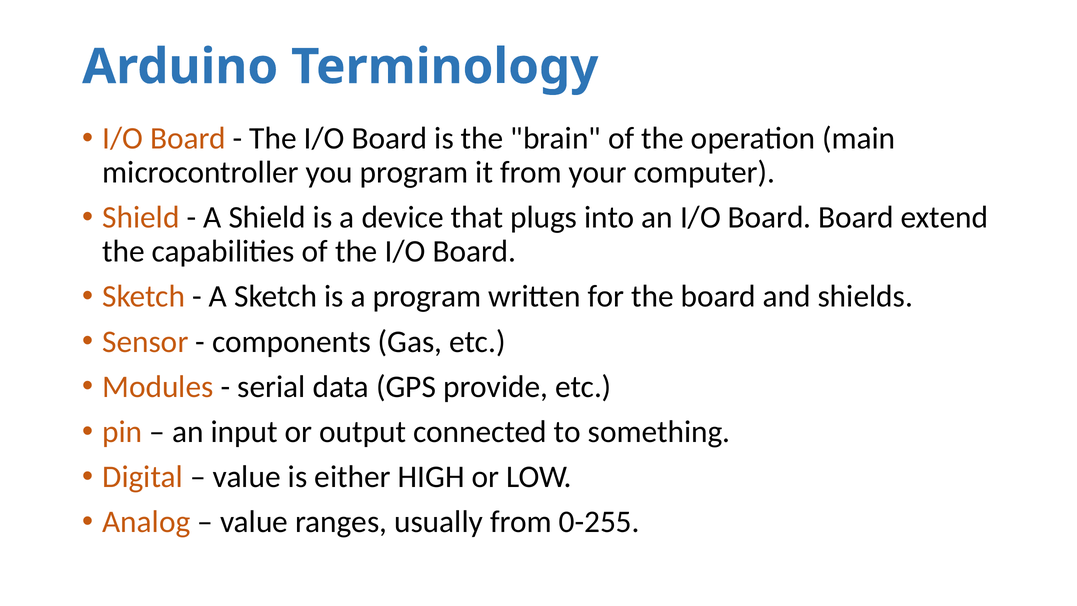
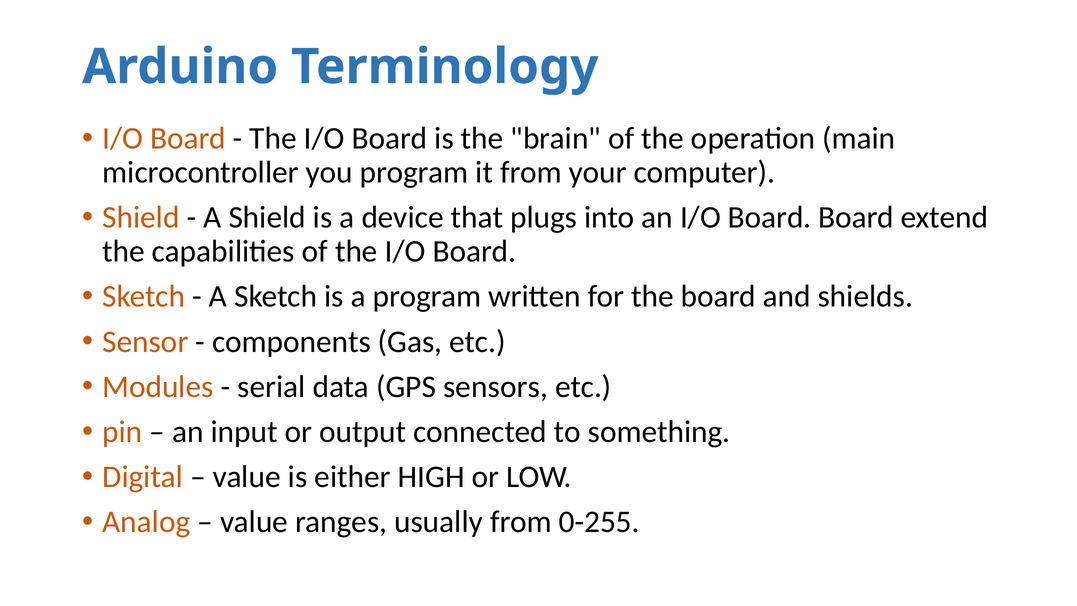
provide: provide -> sensors
